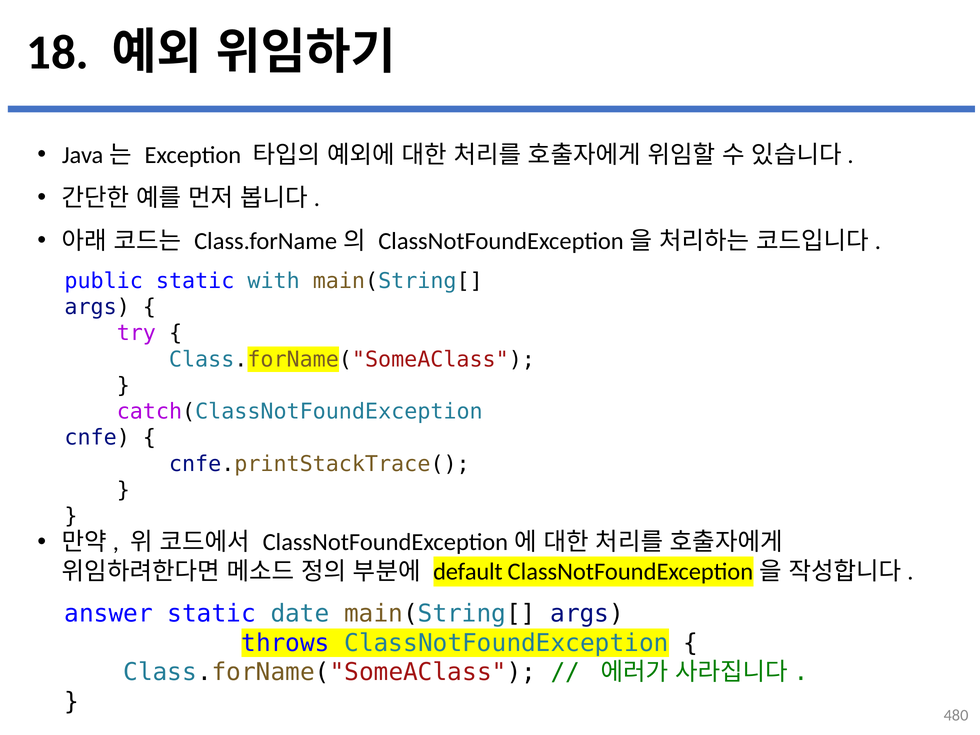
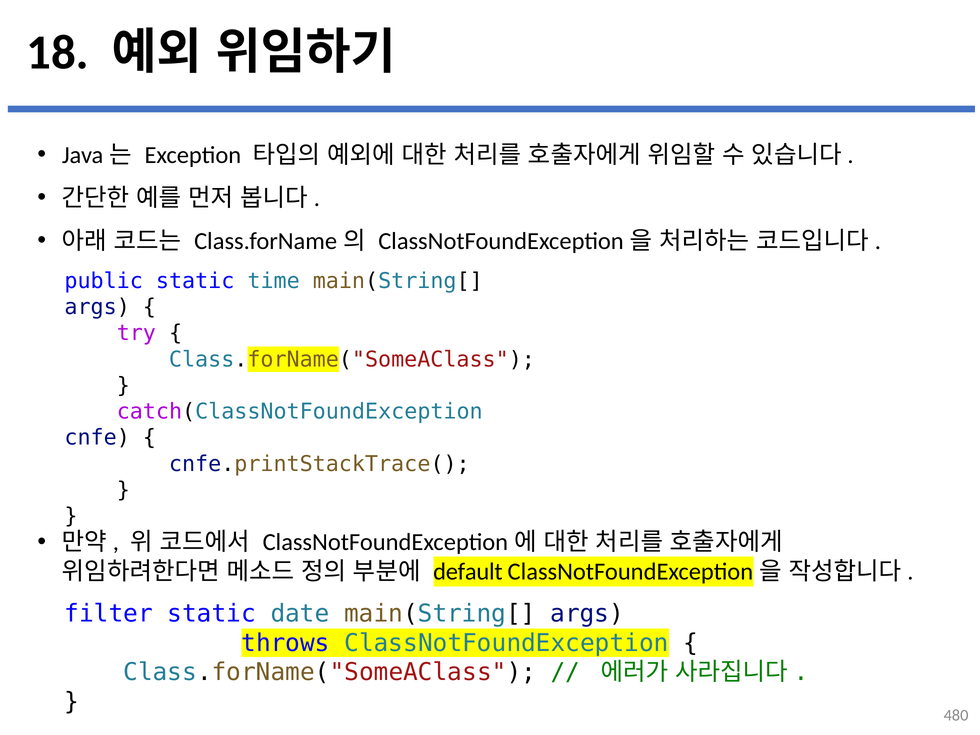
with: with -> time
answer: answer -> filter
